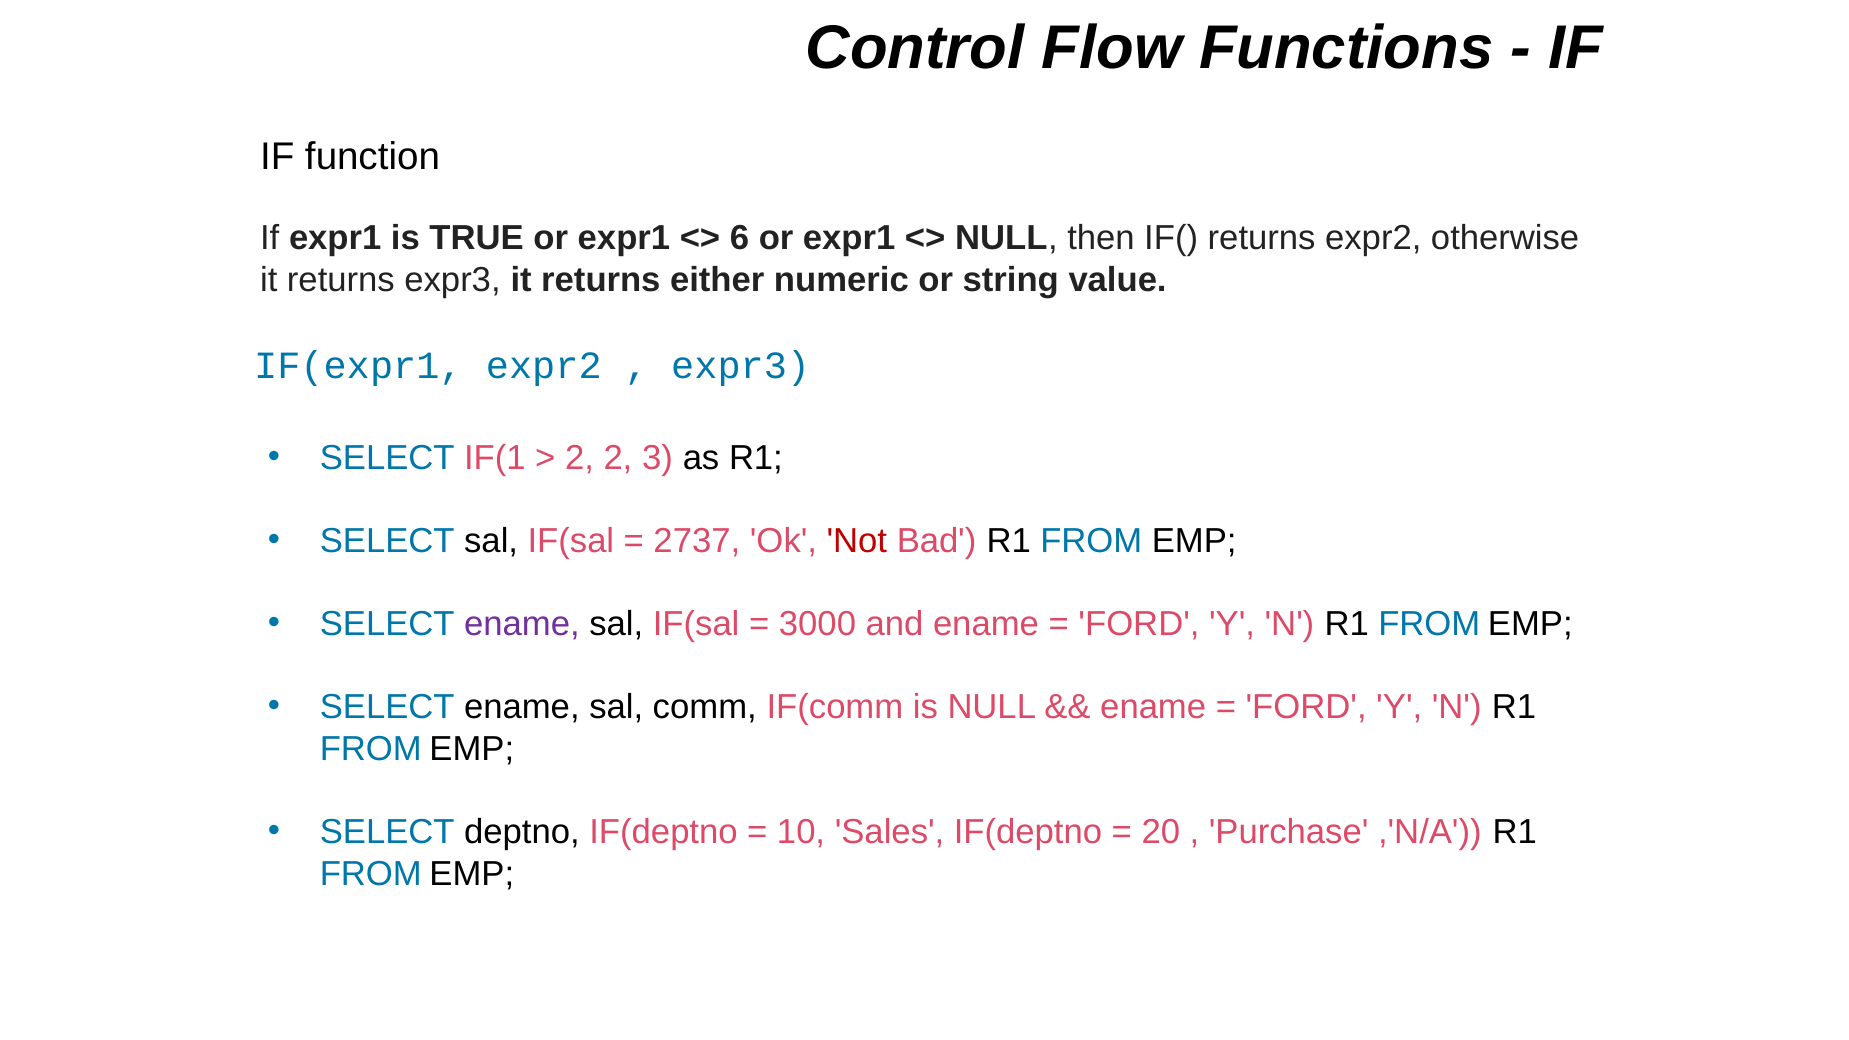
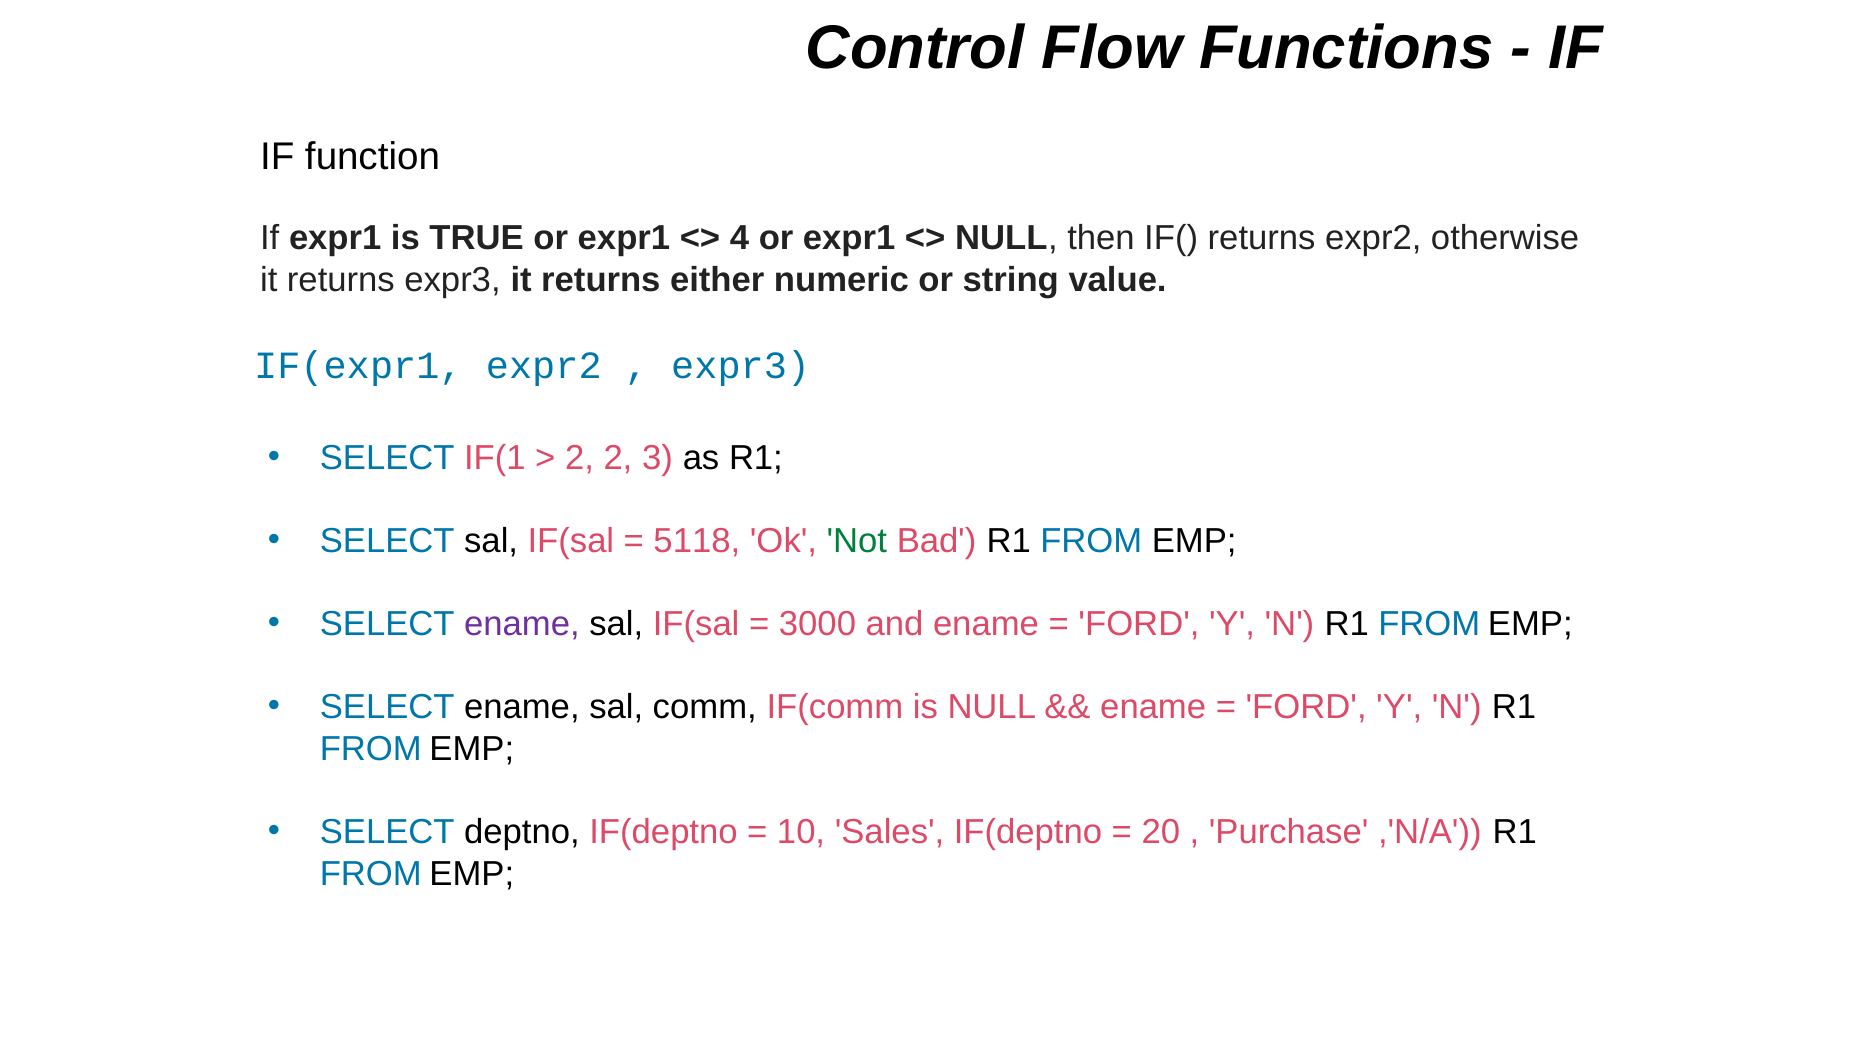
6: 6 -> 4
2737: 2737 -> 5118
Not colour: red -> green
